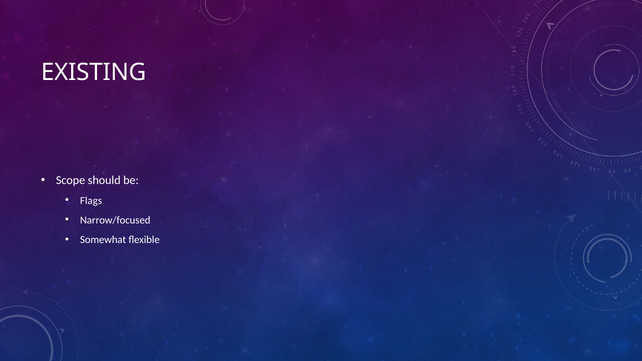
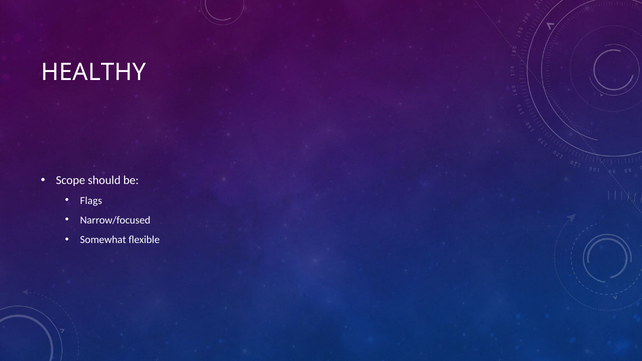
EXISTING: EXISTING -> HEALTHY
